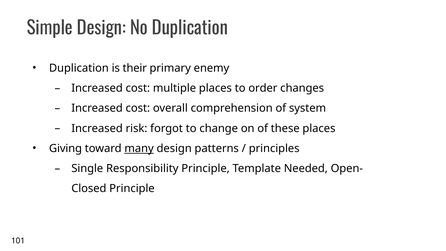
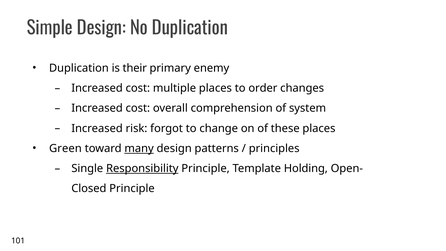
Giving: Giving -> Green
Responsibility underline: none -> present
Needed: Needed -> Holding
